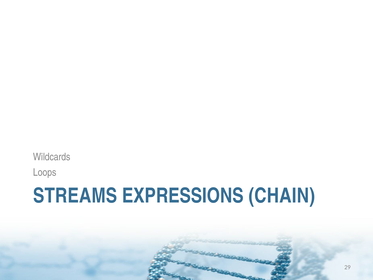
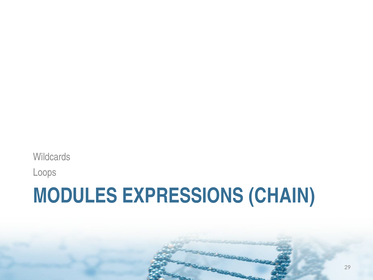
STREAMS: STREAMS -> MODULES
